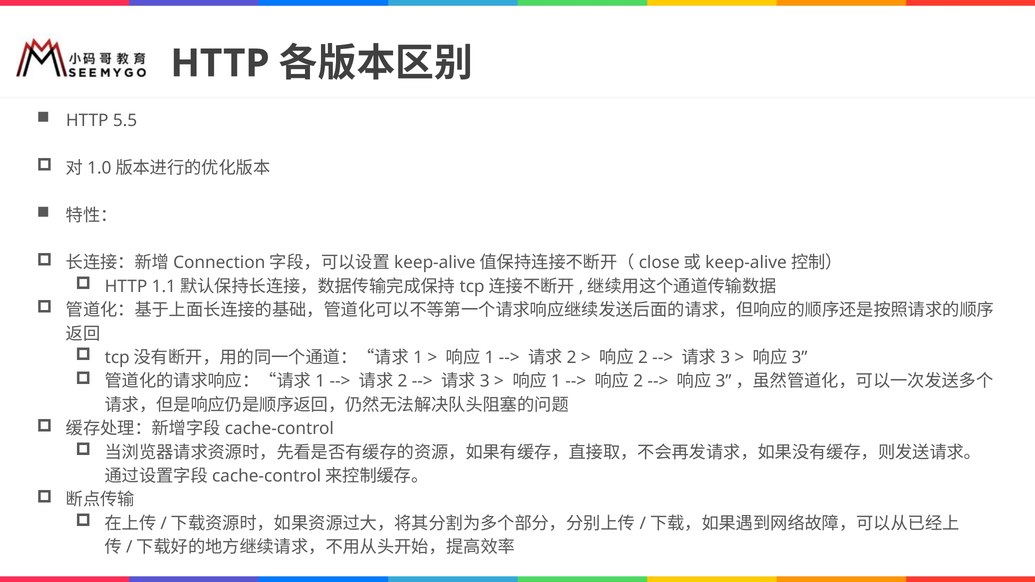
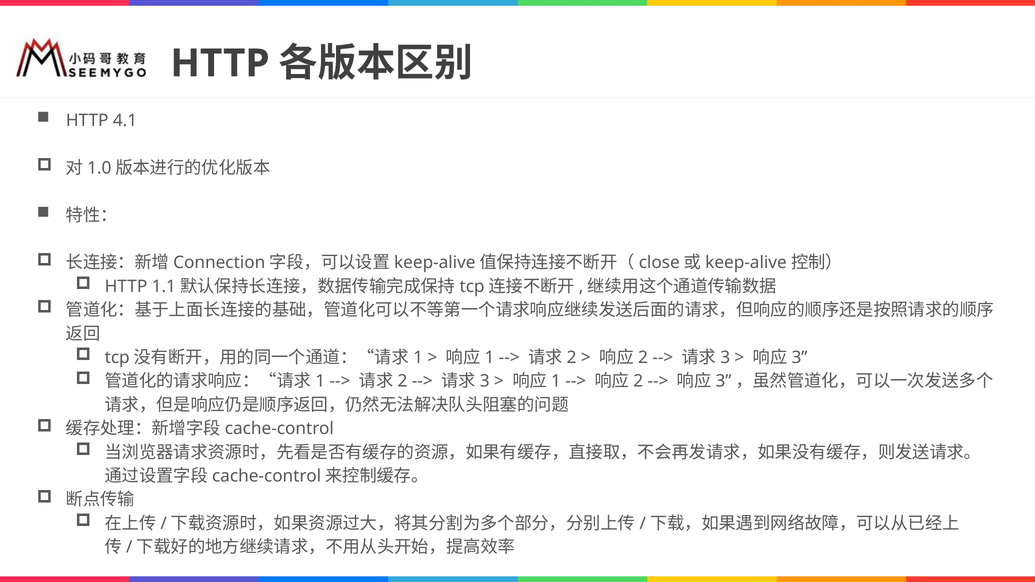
5.5: 5.5 -> 4.1
